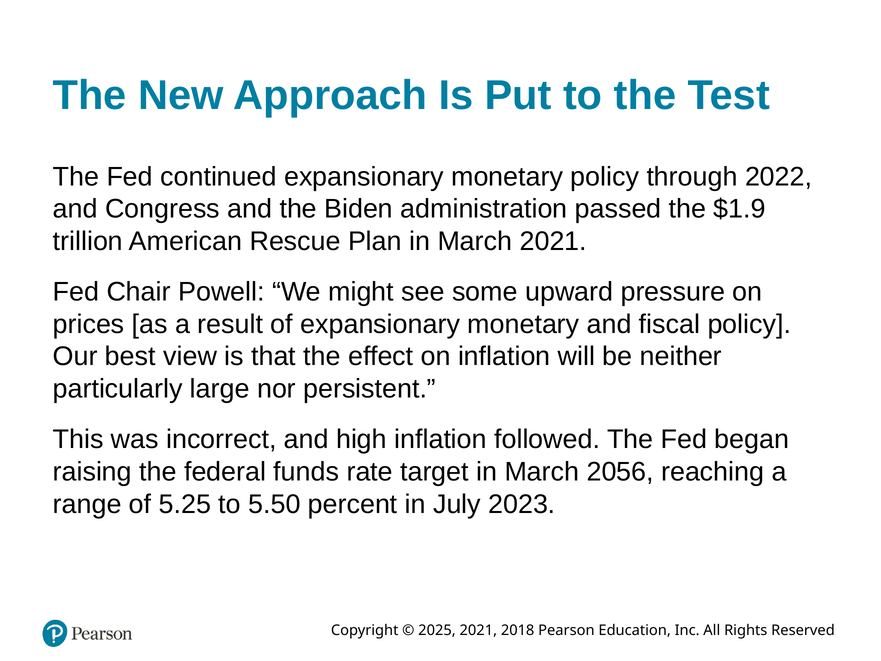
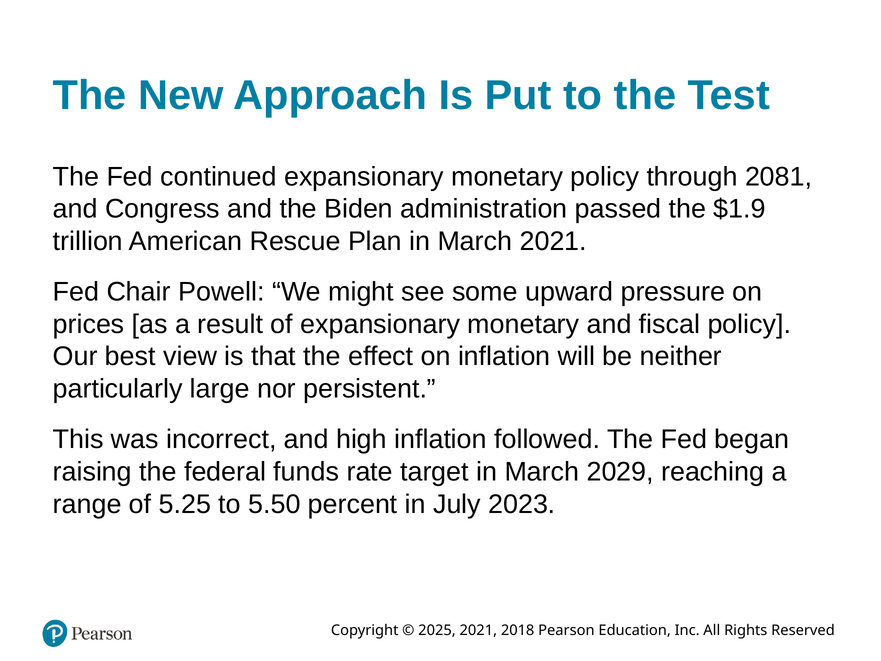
2022: 2022 -> 2081
2056: 2056 -> 2029
